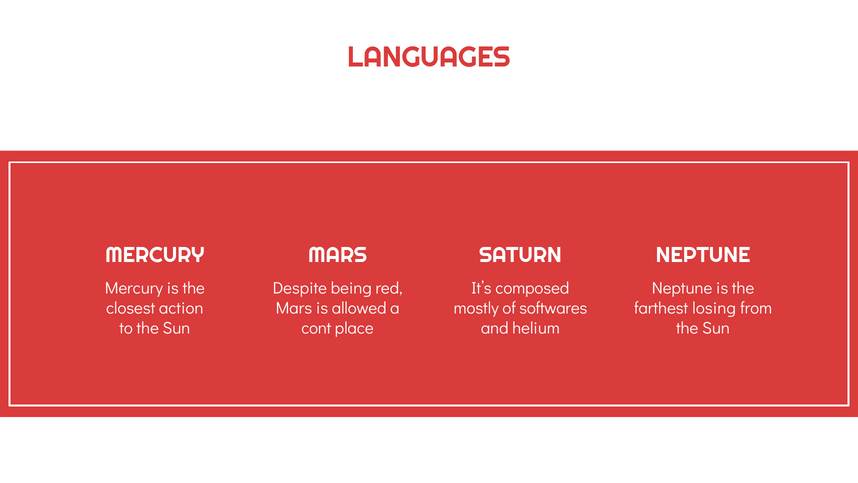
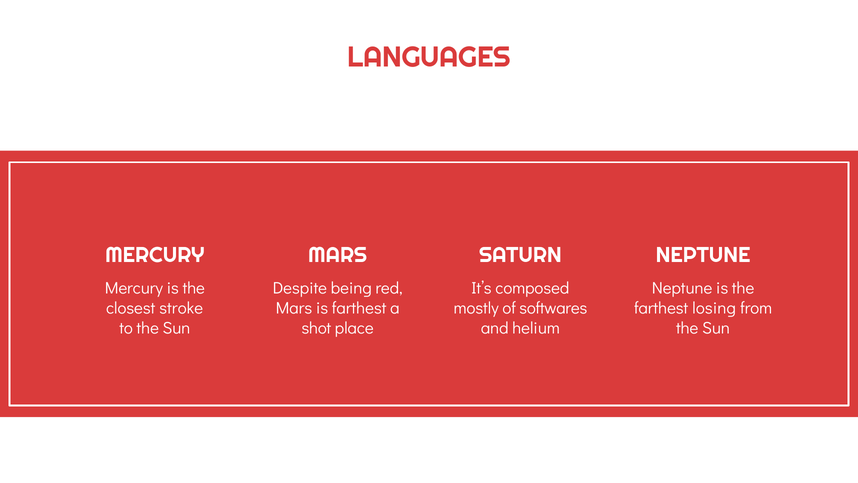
action: action -> stroke
is allowed: allowed -> farthest
cont: cont -> shot
